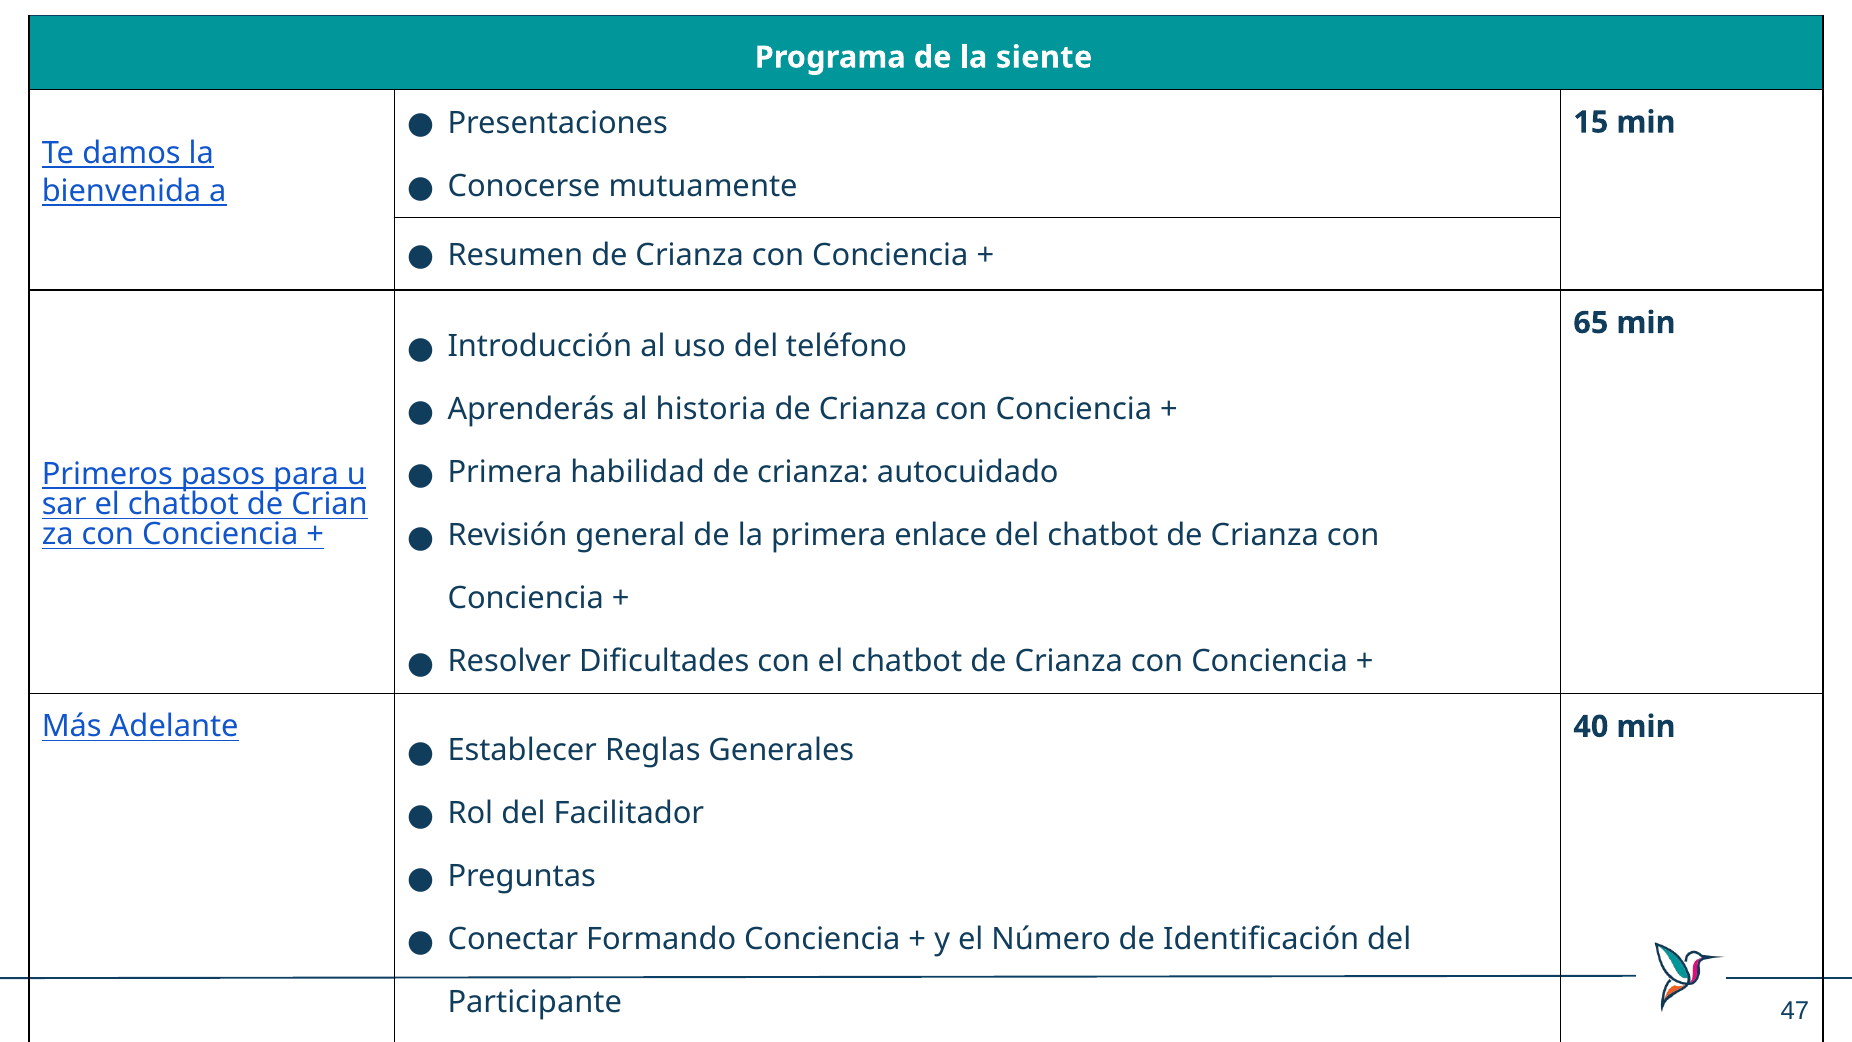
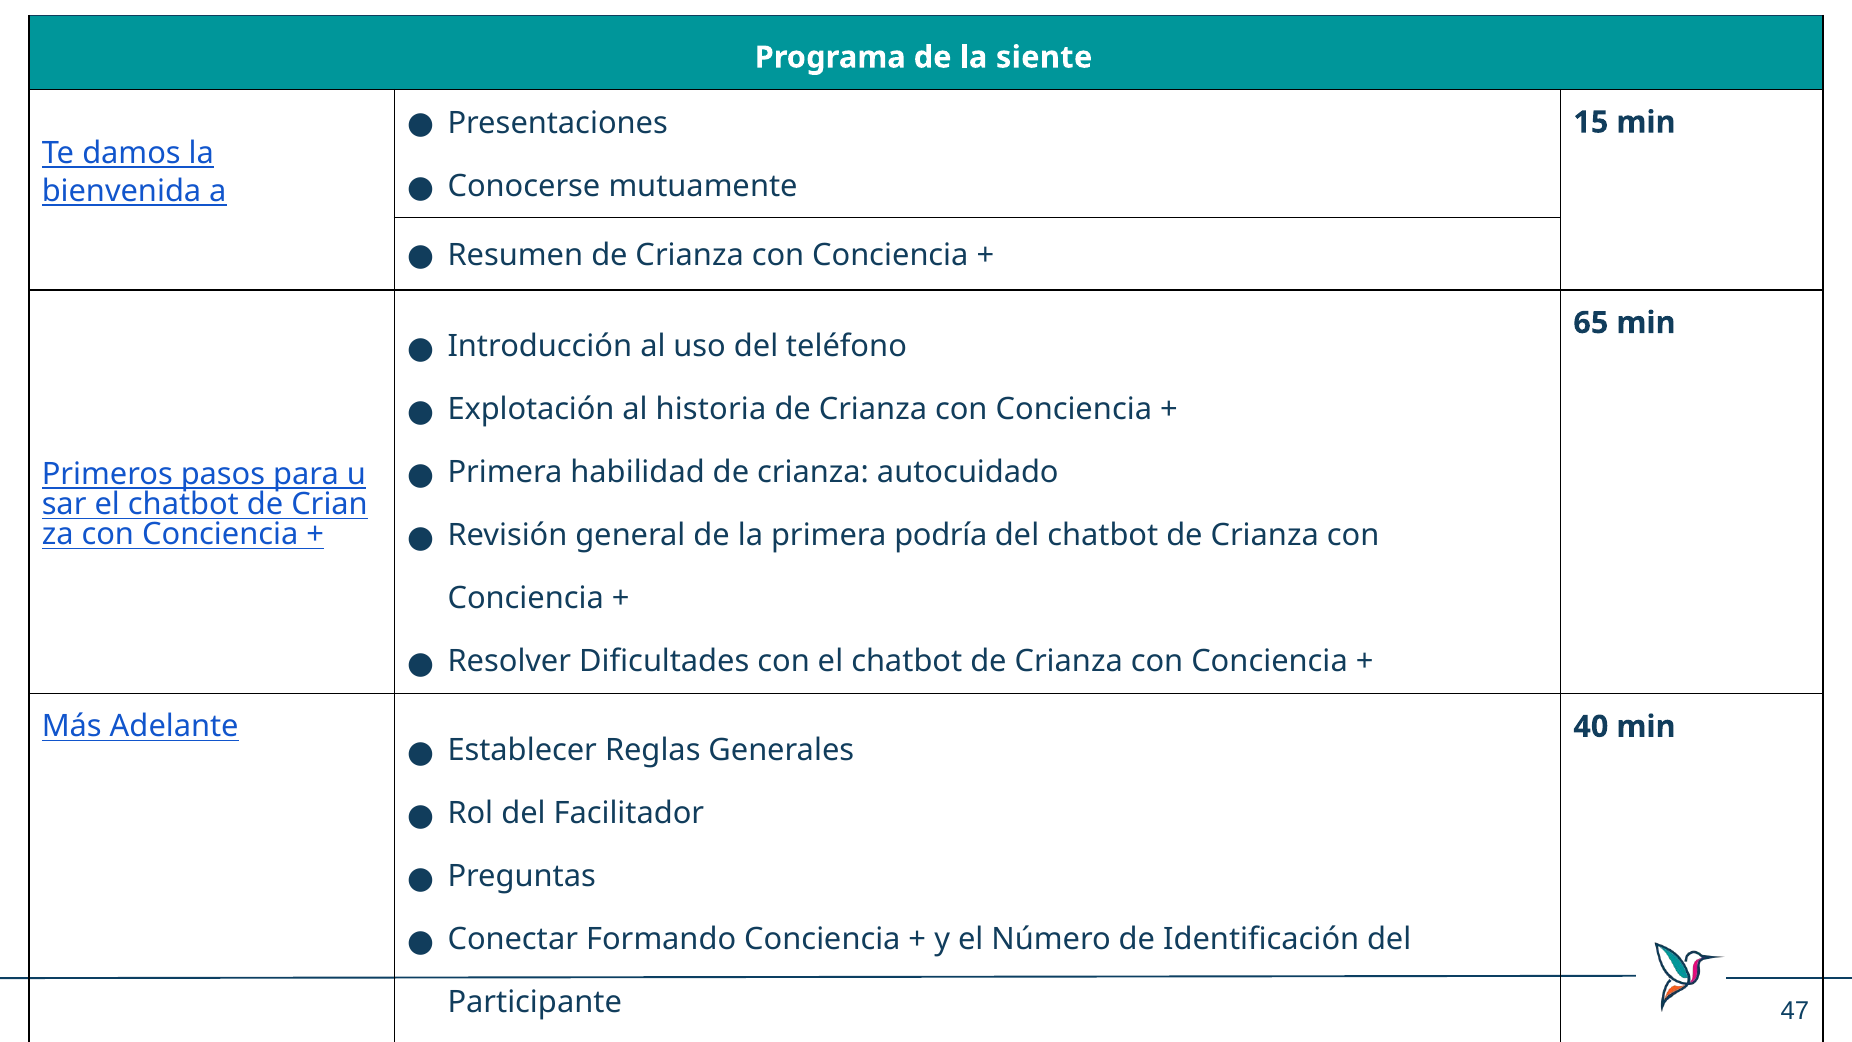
Aprenderás: Aprenderás -> Explotación
enlace: enlace -> podría
